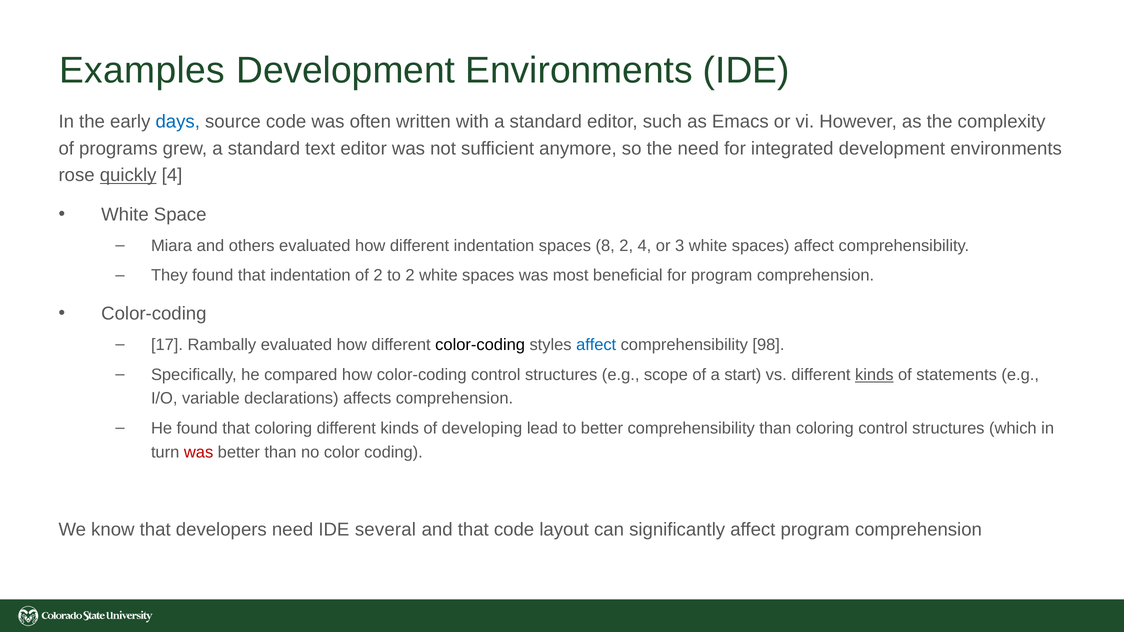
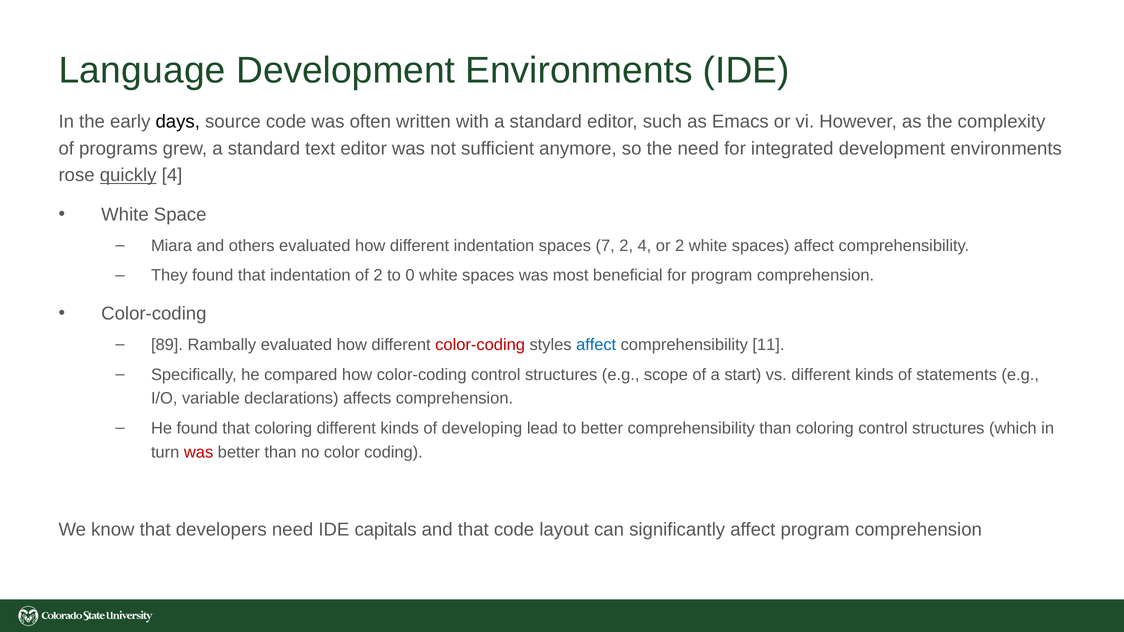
Examples: Examples -> Language
days colour: blue -> black
8: 8 -> 7
or 3: 3 -> 2
to 2: 2 -> 0
17: 17 -> 89
color-coding at (480, 345) colour: black -> red
98: 98 -> 11
kinds at (874, 375) underline: present -> none
several: several -> capitals
